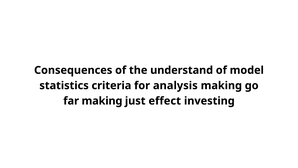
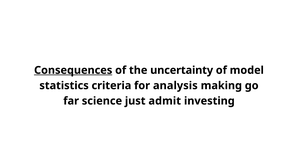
Consequences underline: none -> present
understand: understand -> uncertainty
far making: making -> science
effect: effect -> admit
